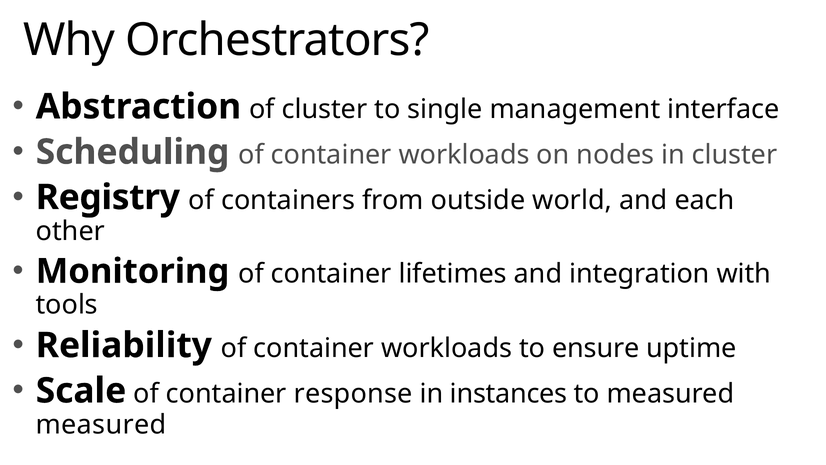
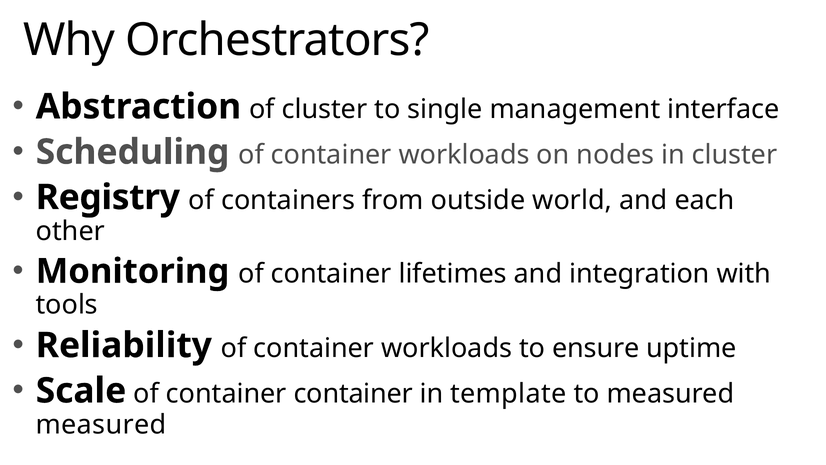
container response: response -> container
instances: instances -> template
